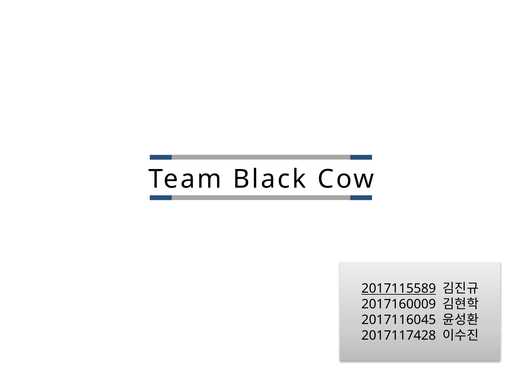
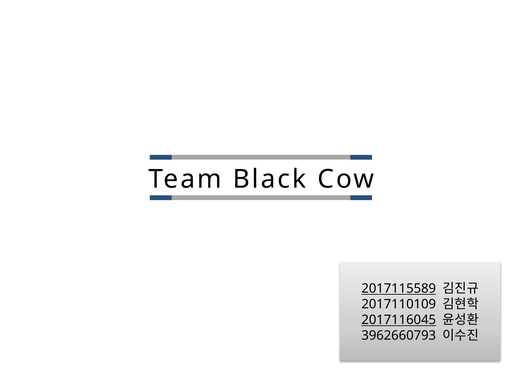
2017160009: 2017160009 -> 2017110109
2017116045 underline: none -> present
2017117428: 2017117428 -> 3962660793
